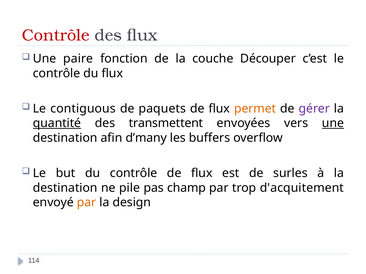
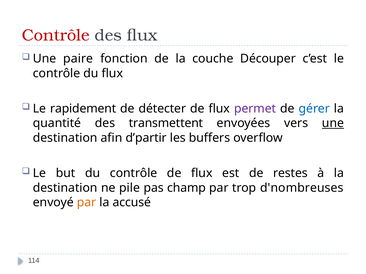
contiguous: contiguous -> rapidement
paquets: paquets -> détecter
permet colour: orange -> purple
gérer colour: purple -> blue
quantité underline: present -> none
d’many: d’many -> d’partir
surles: surles -> restes
d'acquitement: d'acquitement -> d'nombreuses
design: design -> accusé
